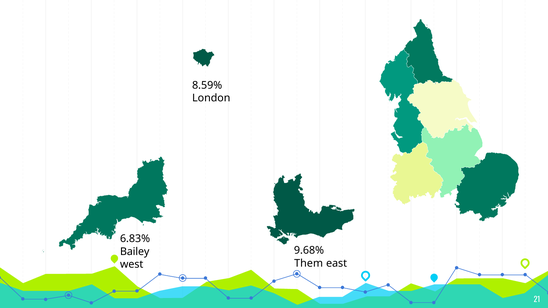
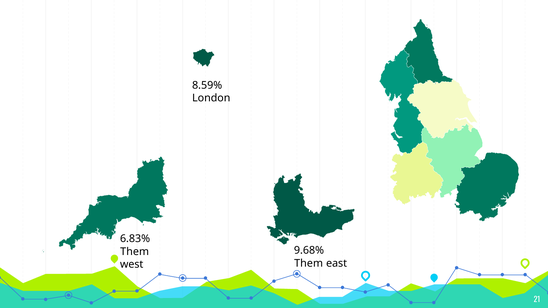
Bailey at (135, 252): Bailey -> Them
